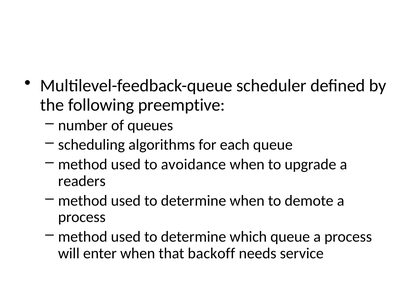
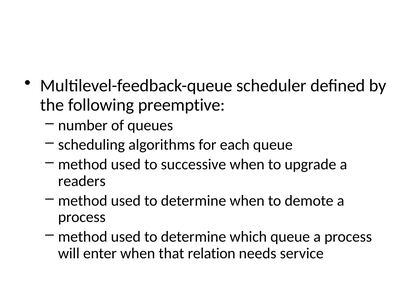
avoidance: avoidance -> successive
backoff: backoff -> relation
